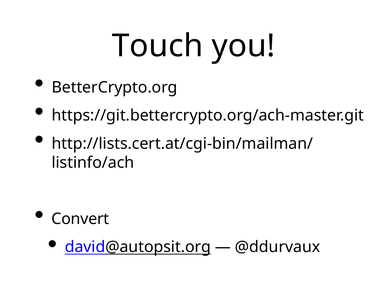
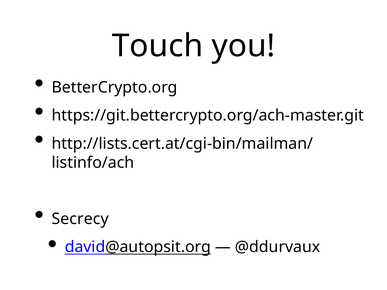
Convert: Convert -> Secrecy
